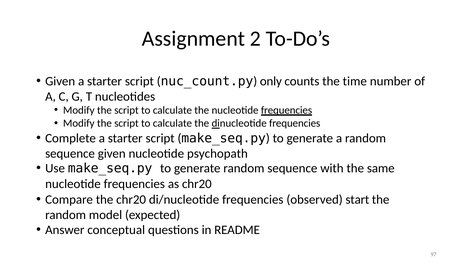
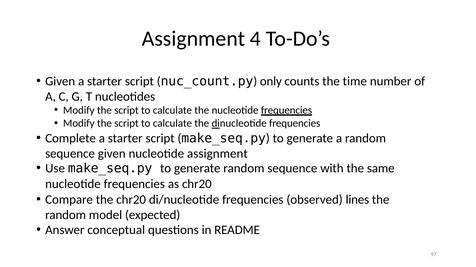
2: 2 -> 4
nucleotide psychopath: psychopath -> assignment
start: start -> lines
